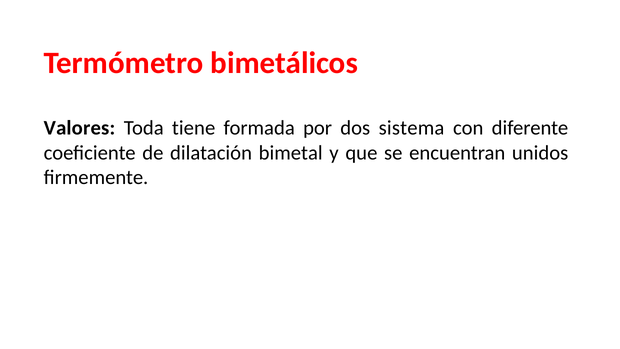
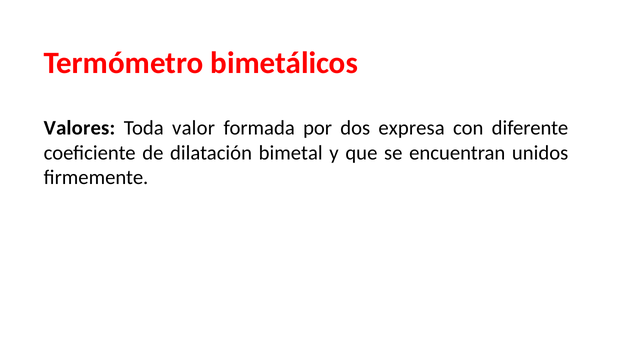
tiene: tiene -> valor
sistema: sistema -> expresa
